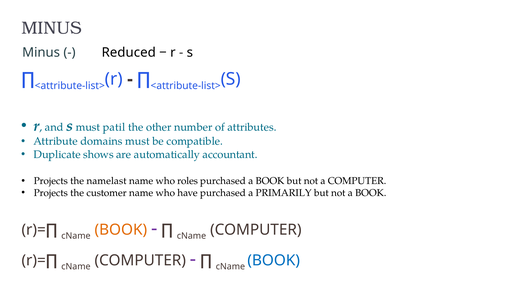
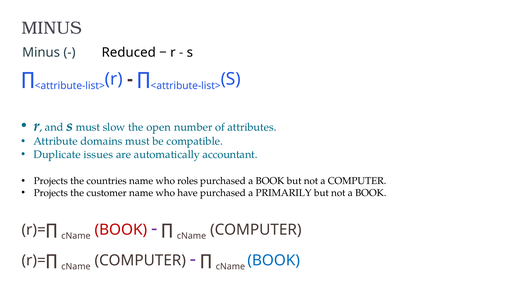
patil: patil -> slow
other: other -> open
shows: shows -> issues
namelast: namelast -> countries
BOOK at (121, 230) colour: orange -> red
